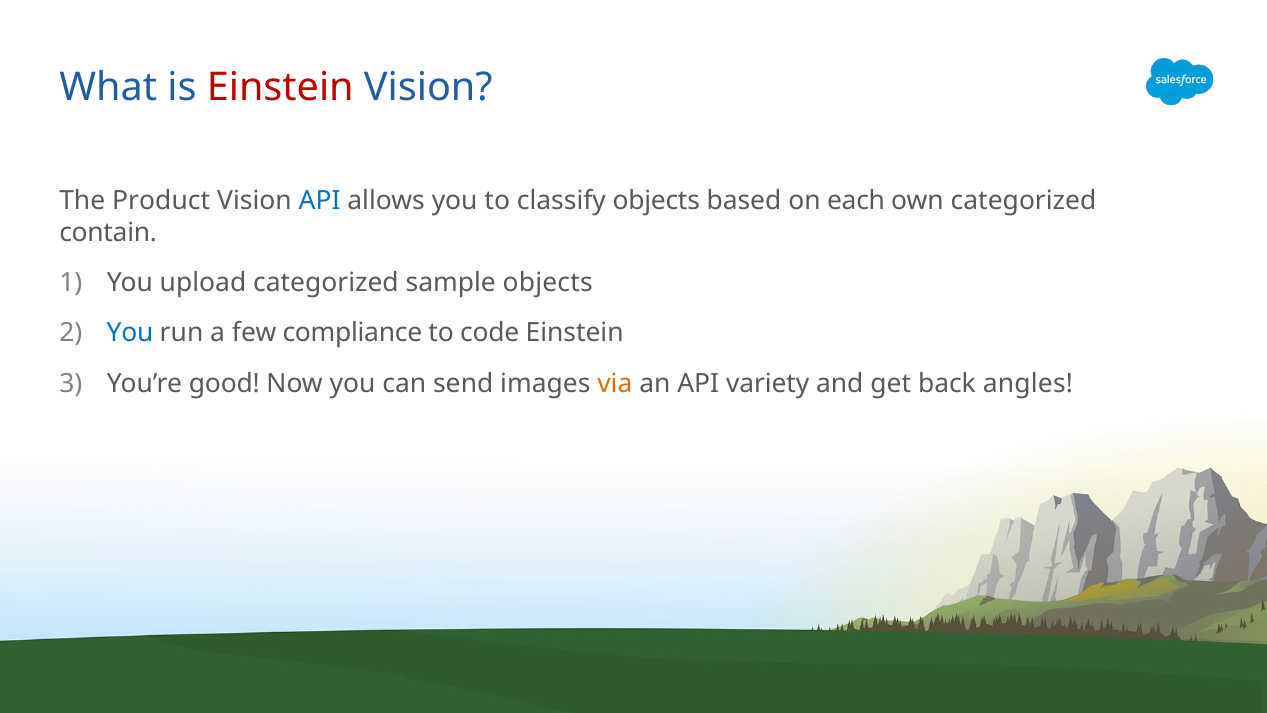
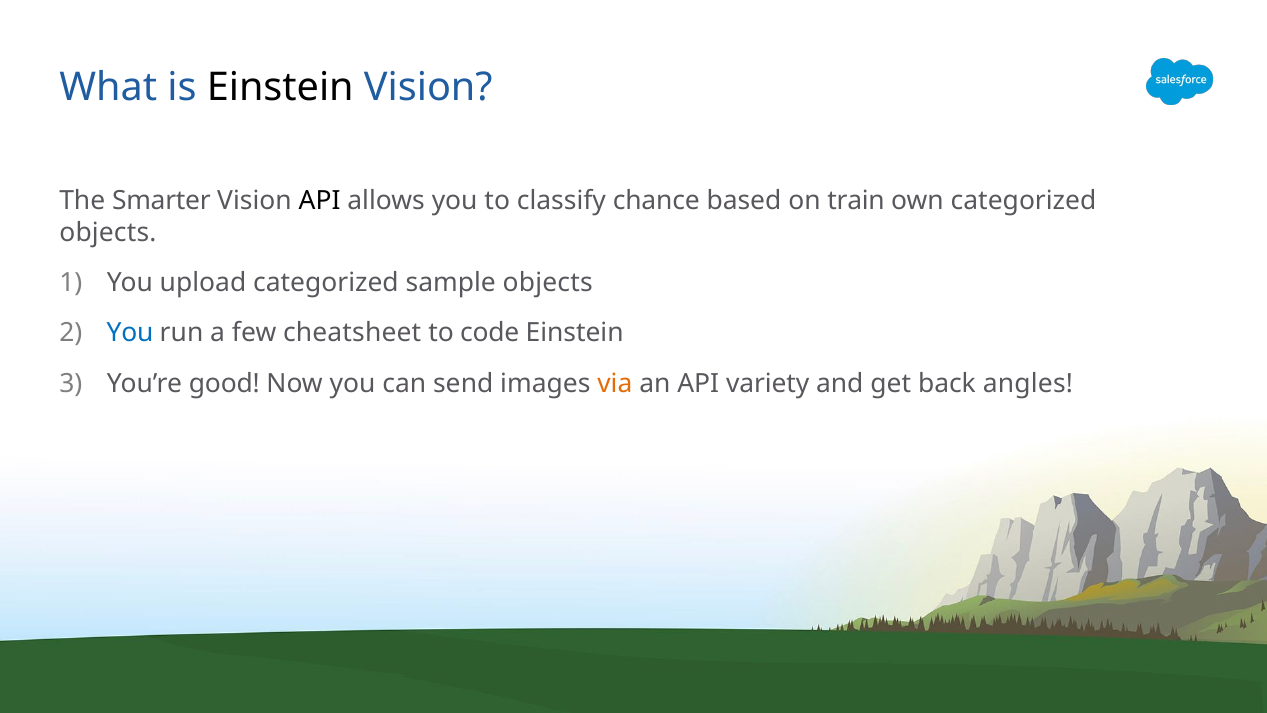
Einstein at (280, 87) colour: red -> black
Product: Product -> Smarter
API at (320, 201) colour: blue -> black
classify objects: objects -> chance
each: each -> train
contain at (108, 233): contain -> objects
compliance: compliance -> cheatsheet
